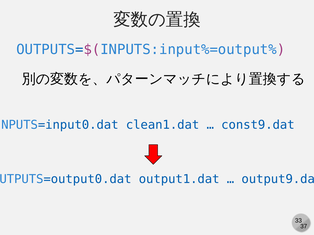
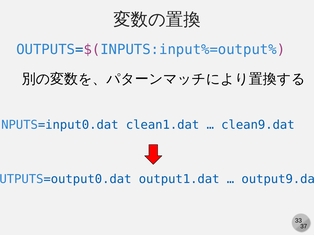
const9.dat: const9.dat -> clean9.dat
